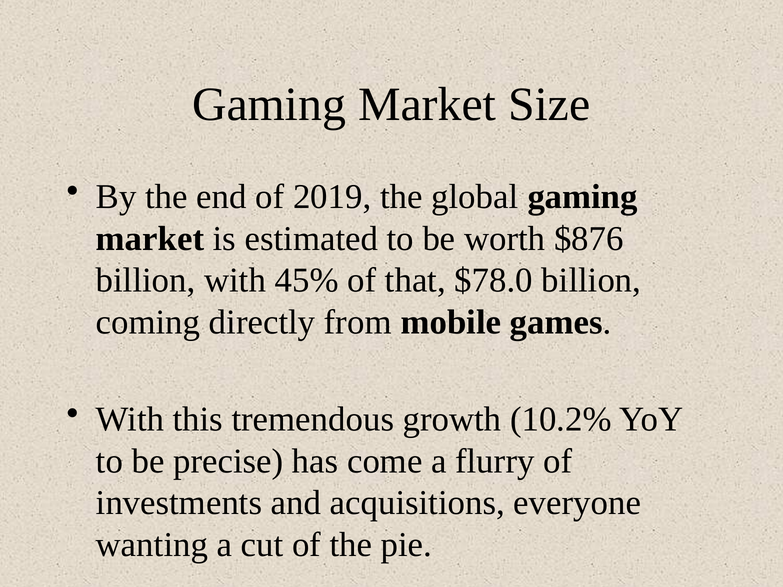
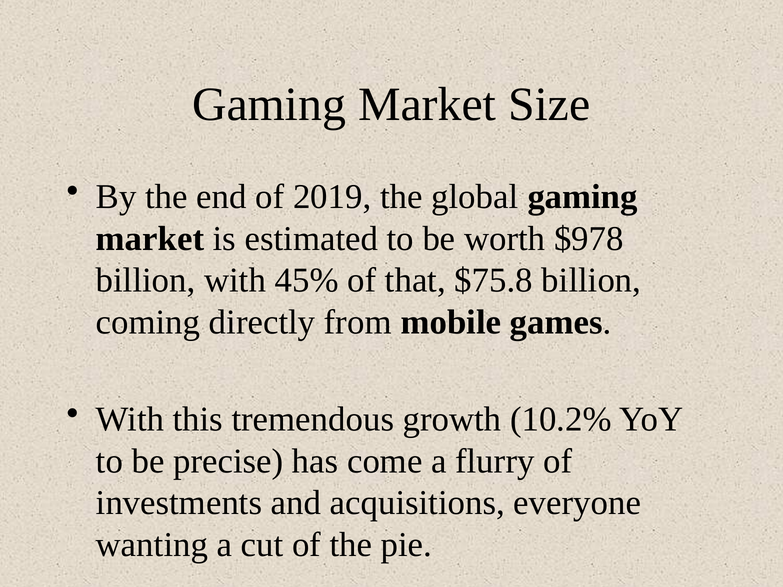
$876: $876 -> $978
$78.0: $78.0 -> $75.8
